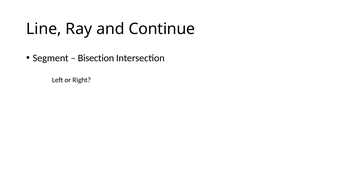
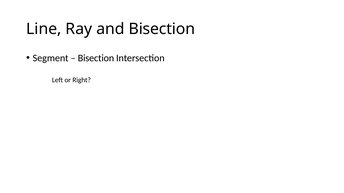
and Continue: Continue -> Bisection
